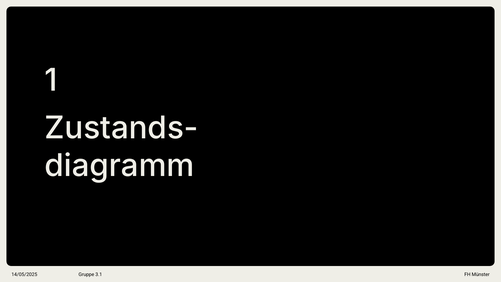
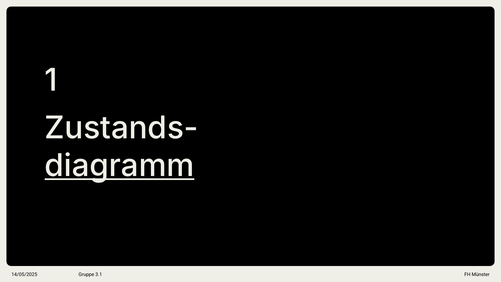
diagramm underline: none -> present
